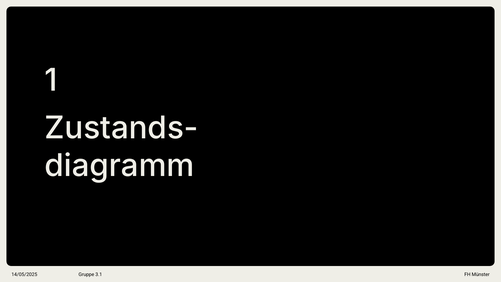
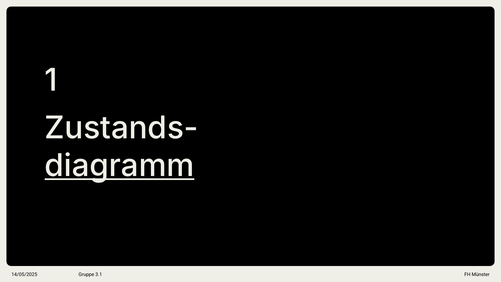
diagramm underline: none -> present
